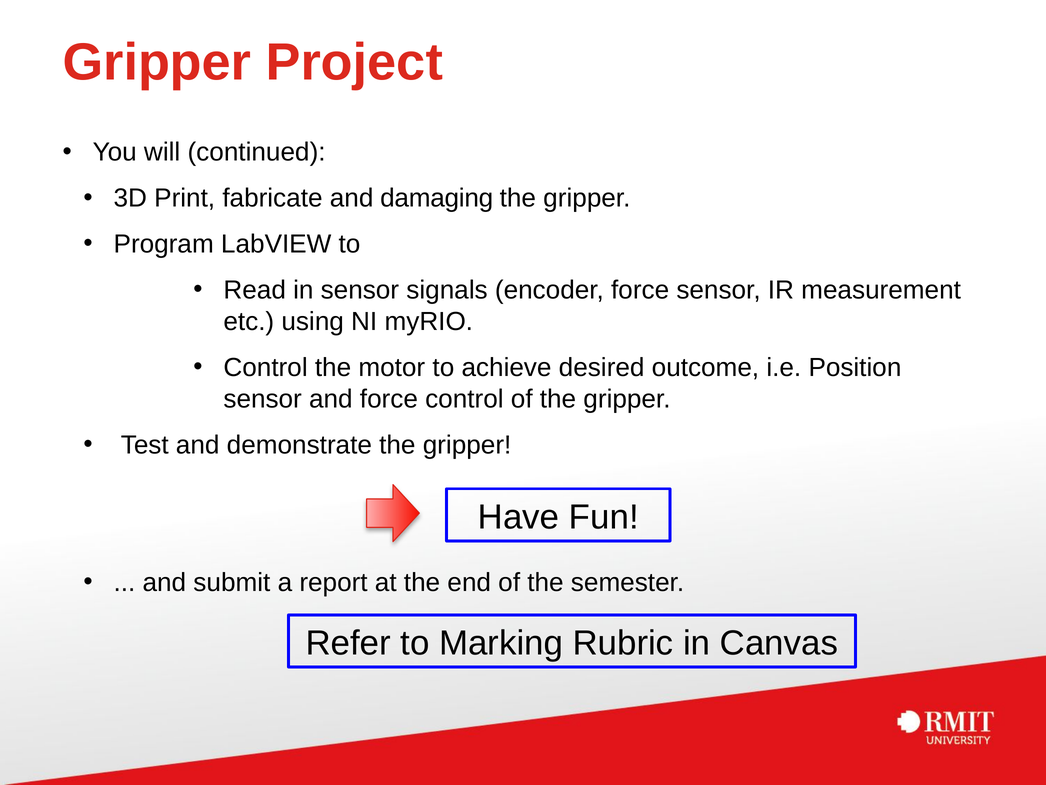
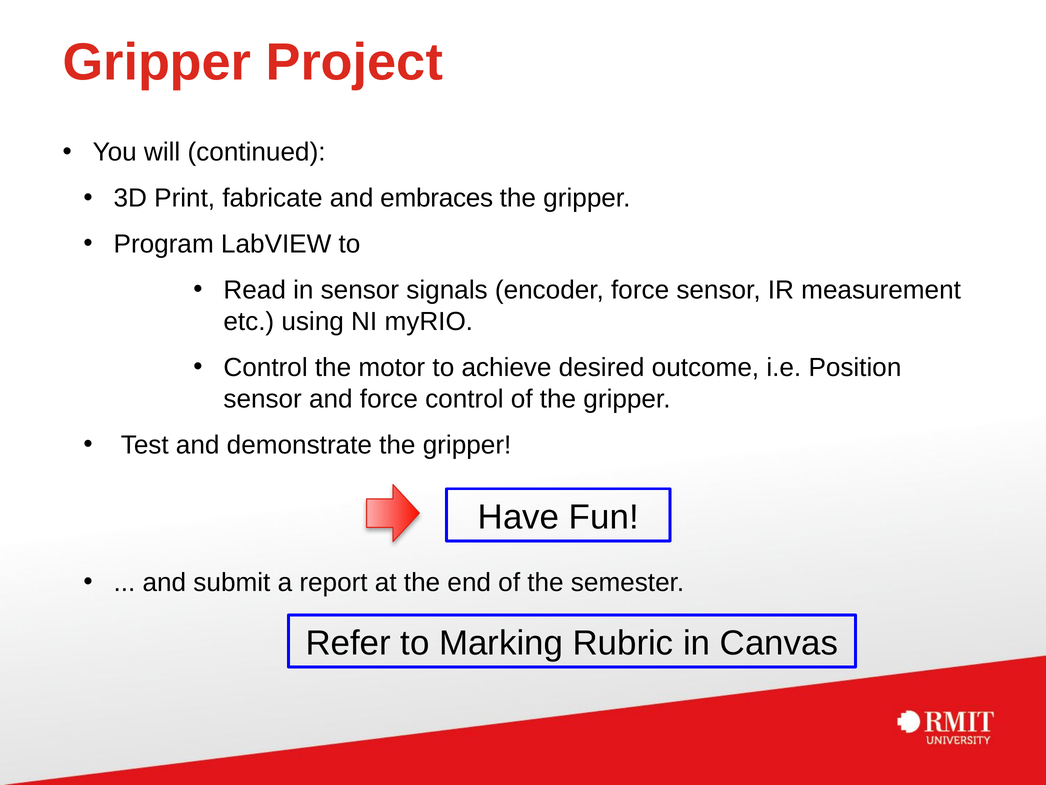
damaging: damaging -> embraces
